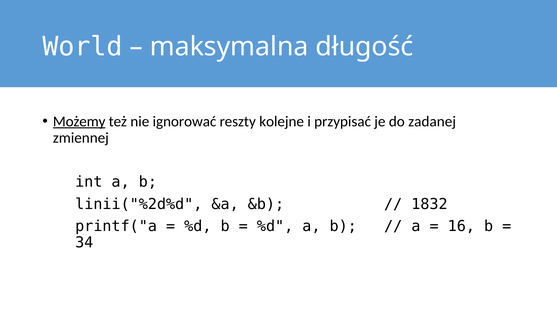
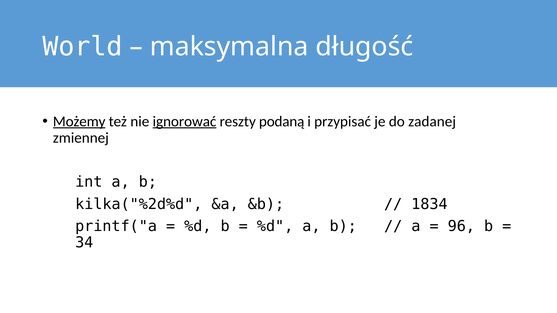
ignorować underline: none -> present
kolejne: kolejne -> podaną
linii("%2d%d: linii("%2d%d -> kilka("%2d%d
1832: 1832 -> 1834
16: 16 -> 96
